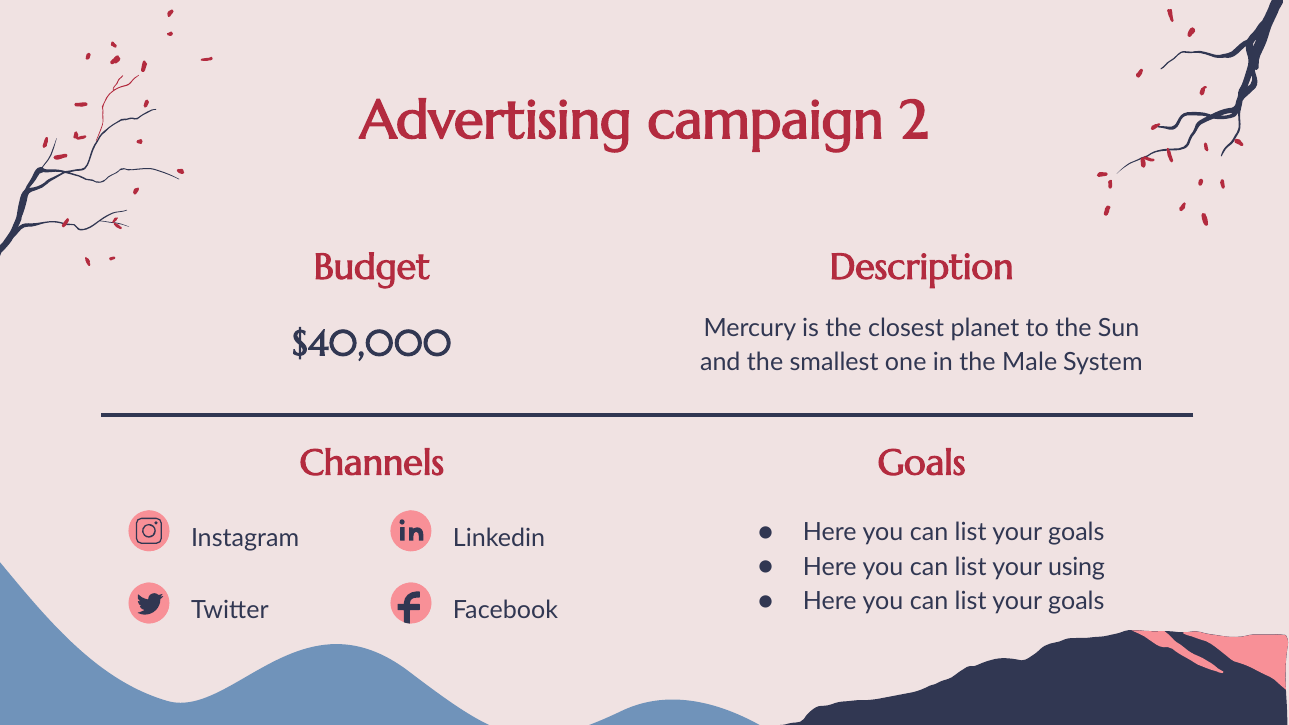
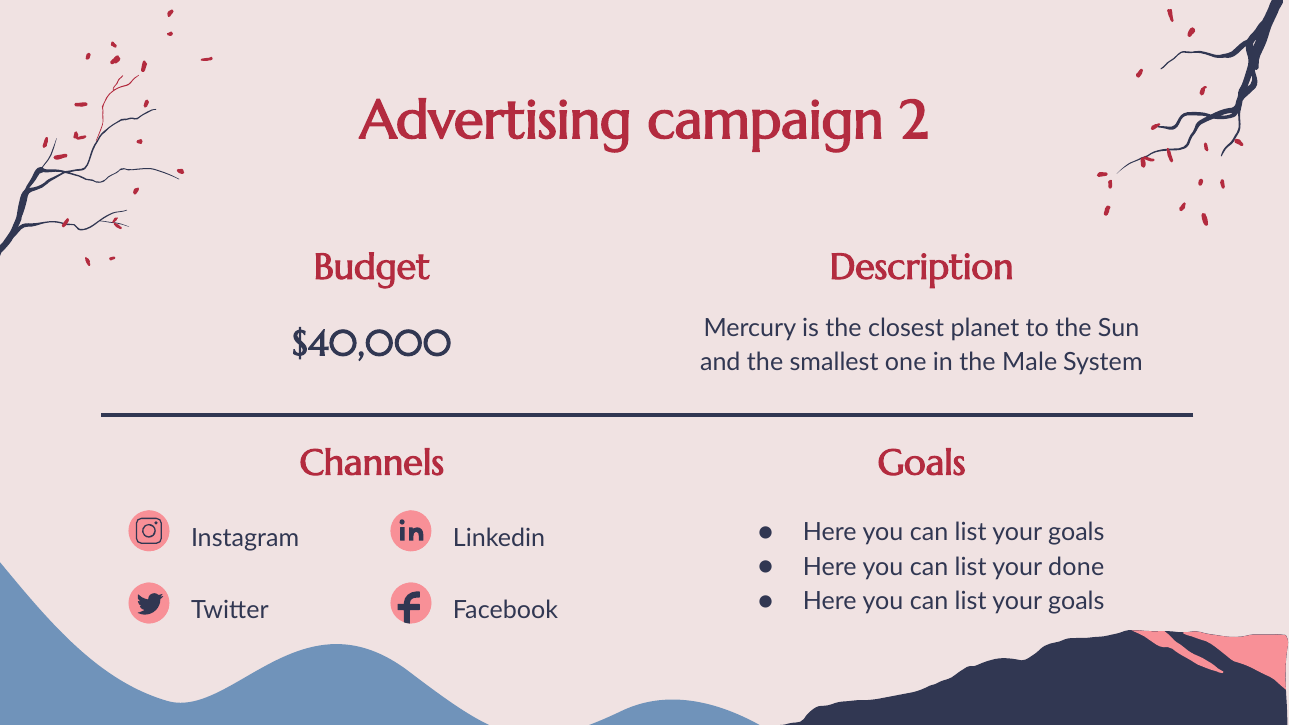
using: using -> done
